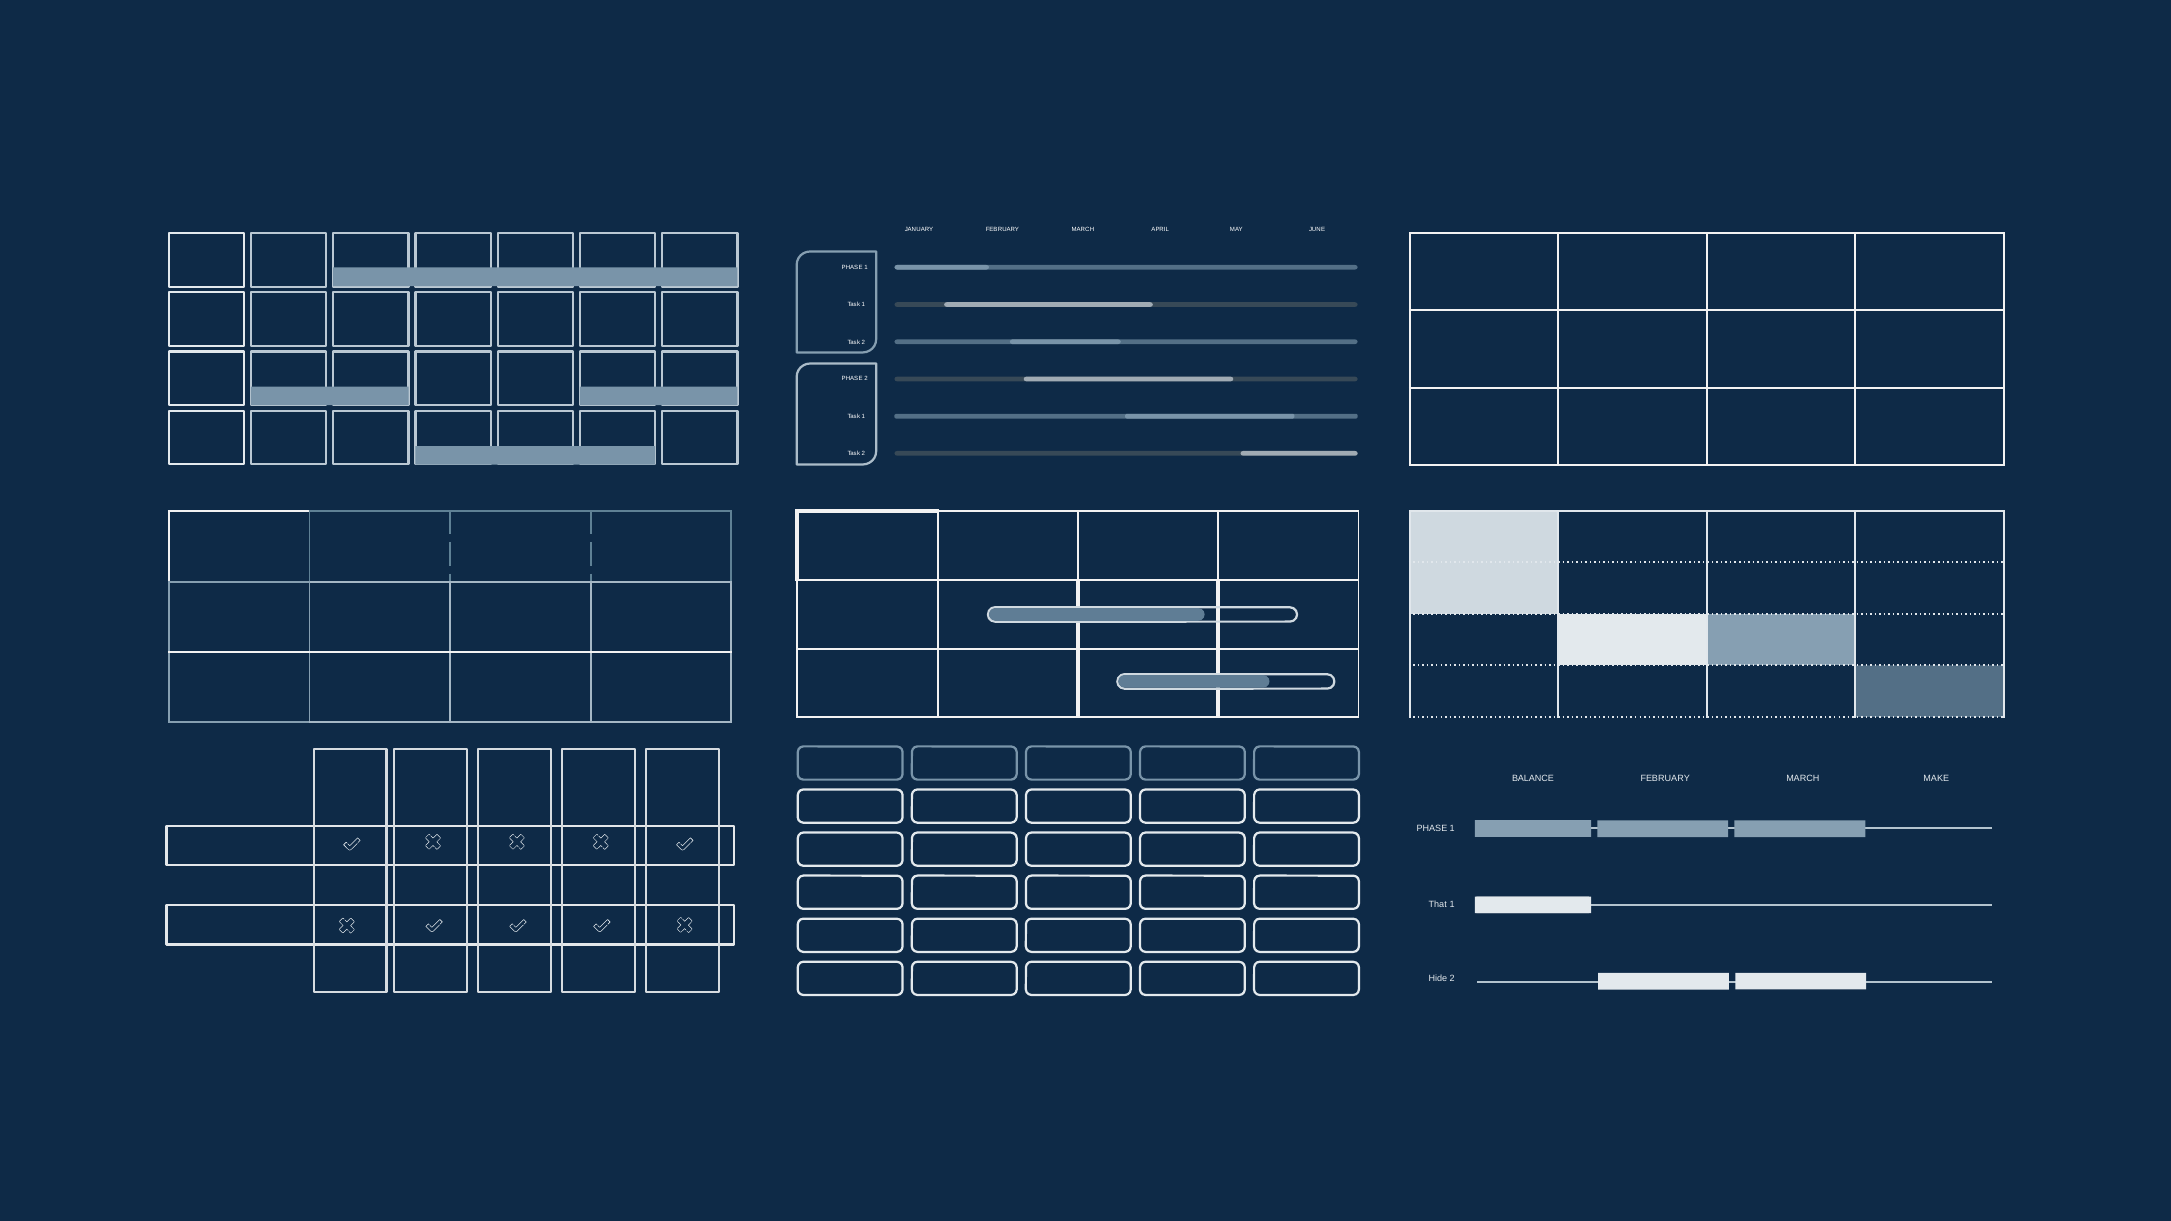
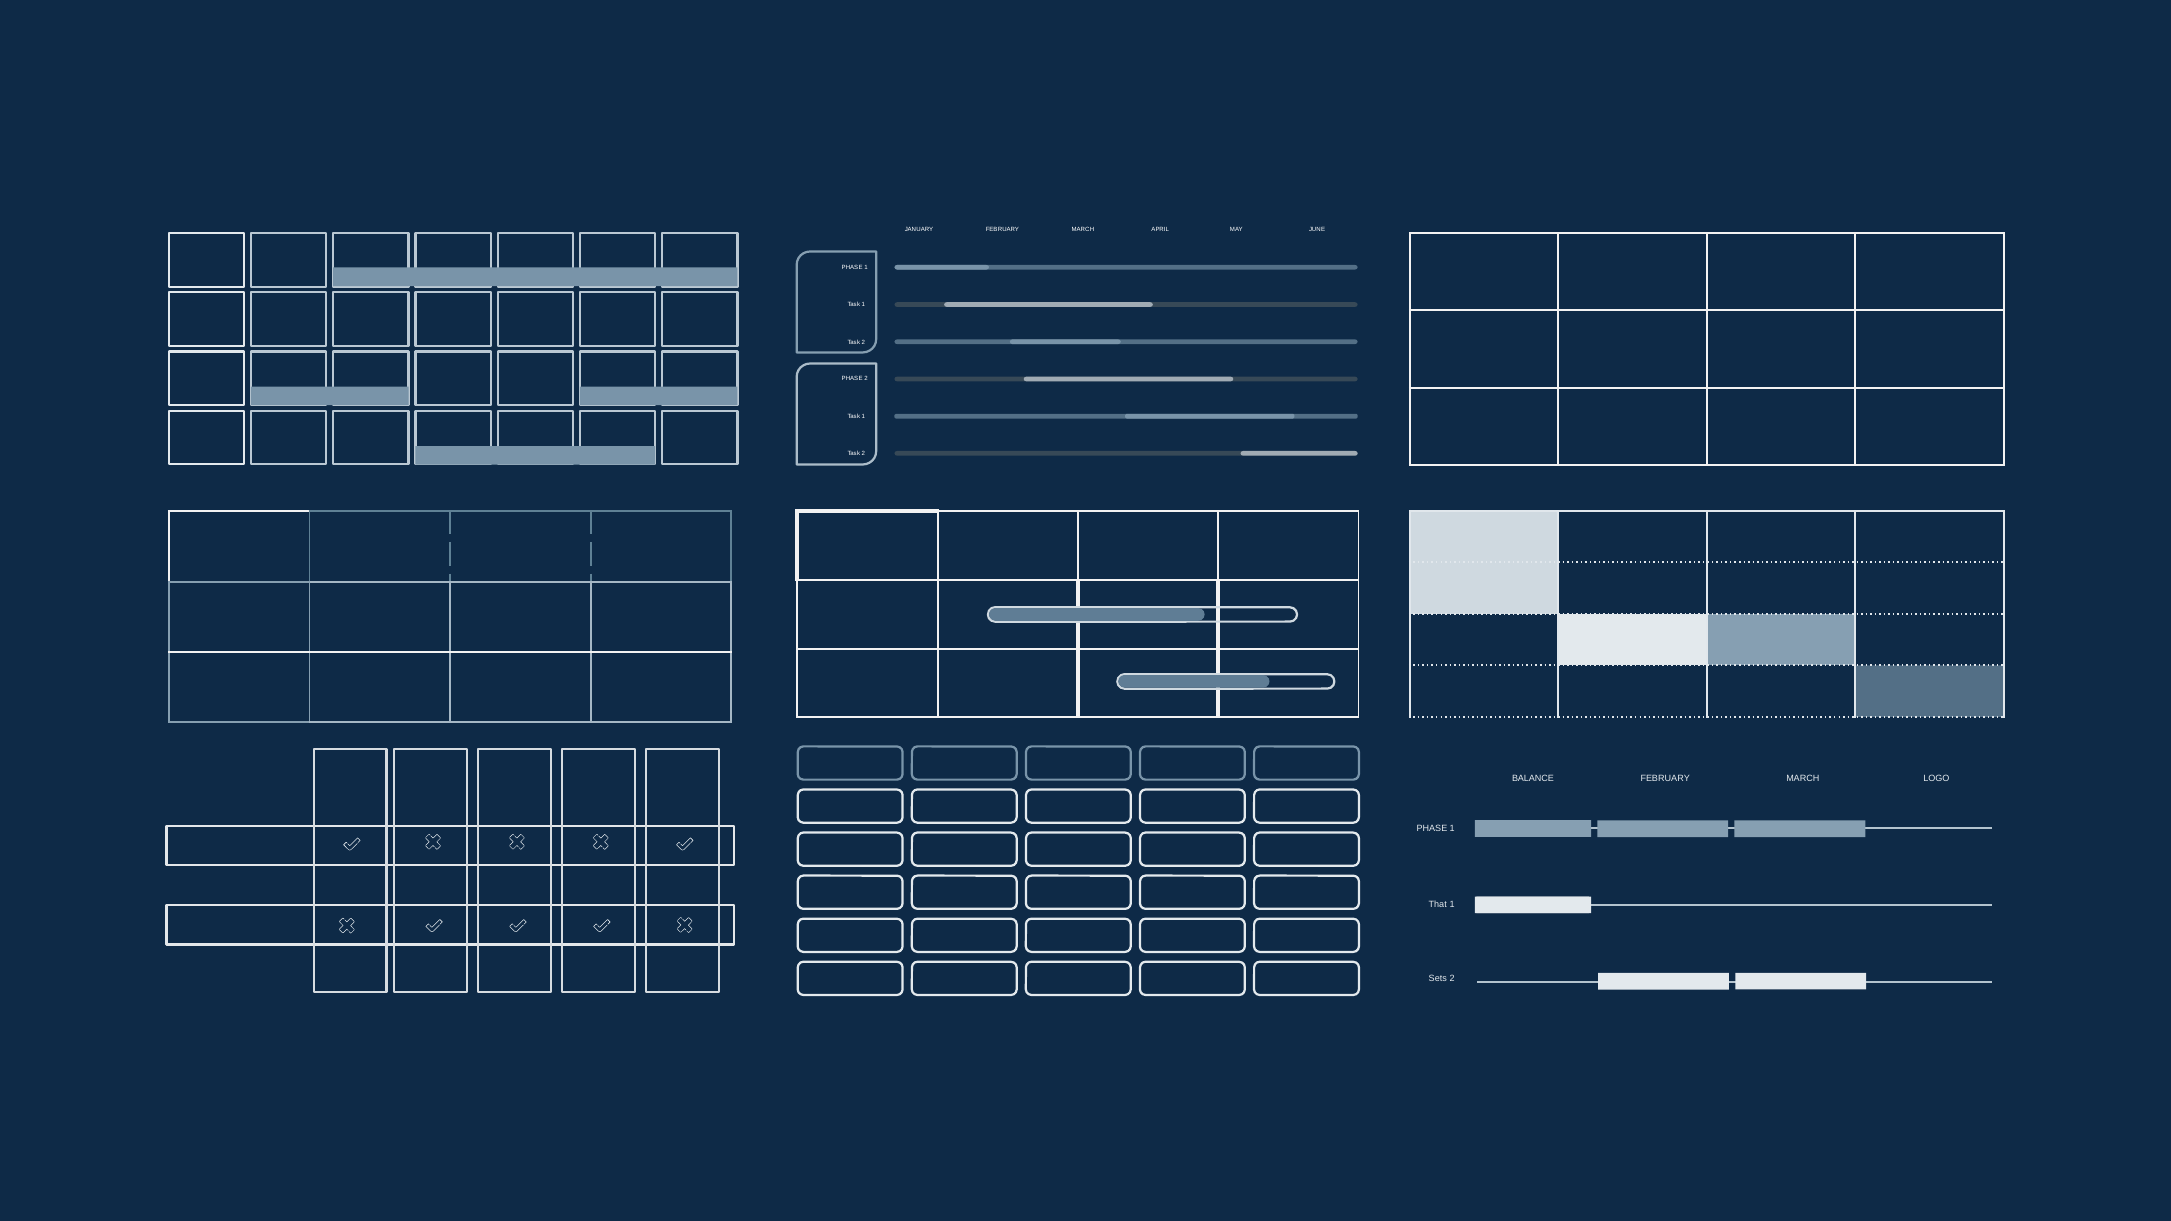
MAKE: MAKE -> LOGO
Hide: Hide -> Sets
